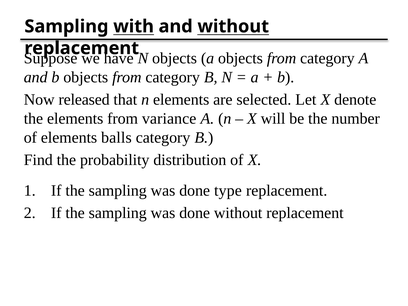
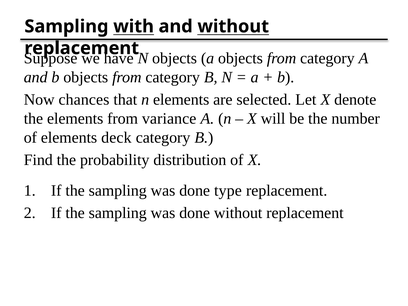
released: released -> chances
balls: balls -> deck
